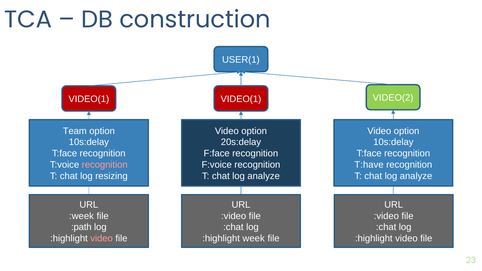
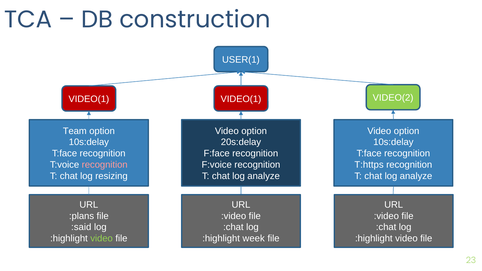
T:have: T:have -> T:https
:week: :week -> :plans
:path: :path -> :said
video at (102, 239) colour: pink -> light green
